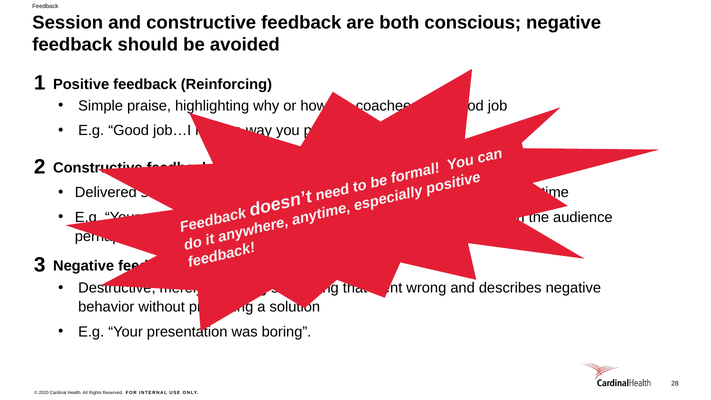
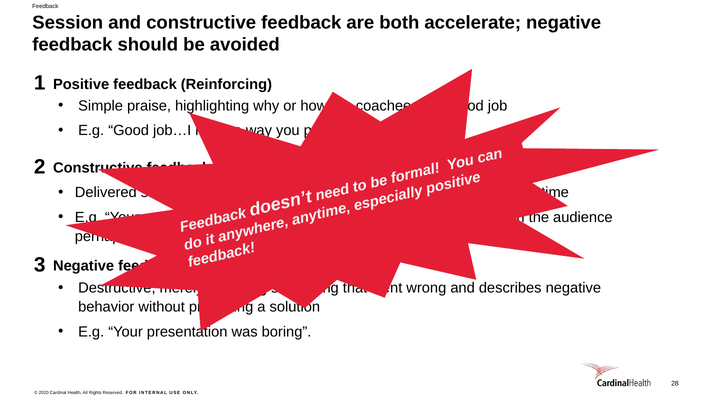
conscious: conscious -> accelerate
